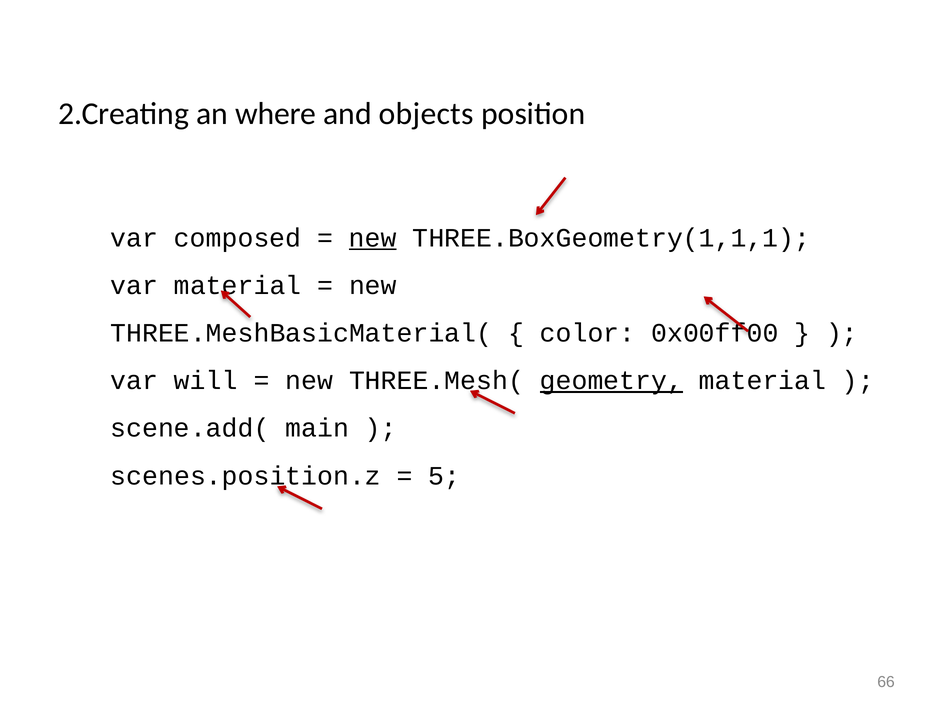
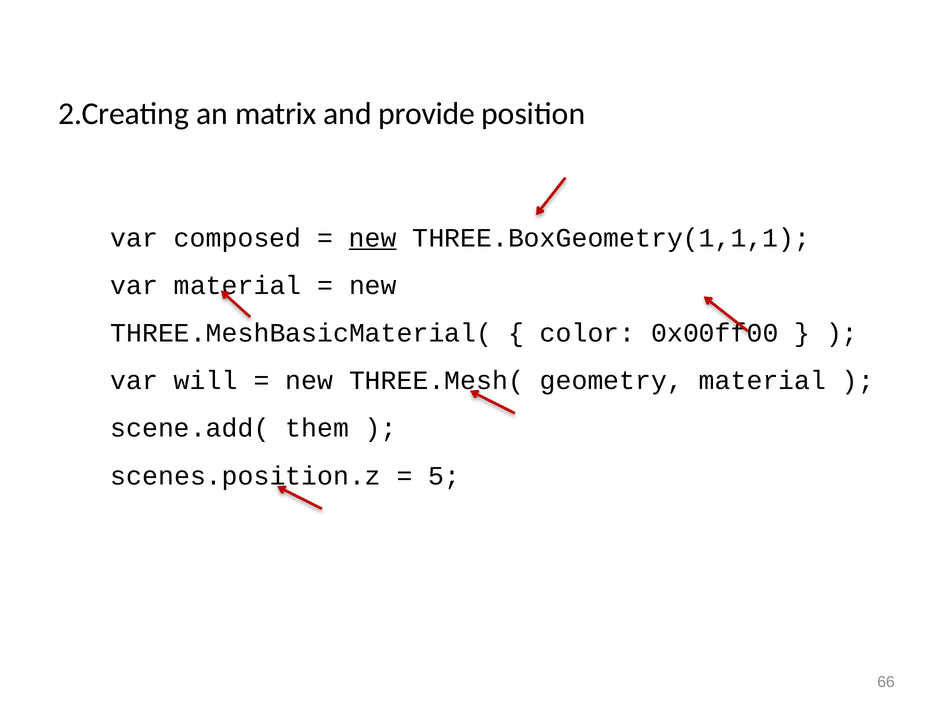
where: where -> matrix
objects: objects -> provide
geometry underline: present -> none
main: main -> them
